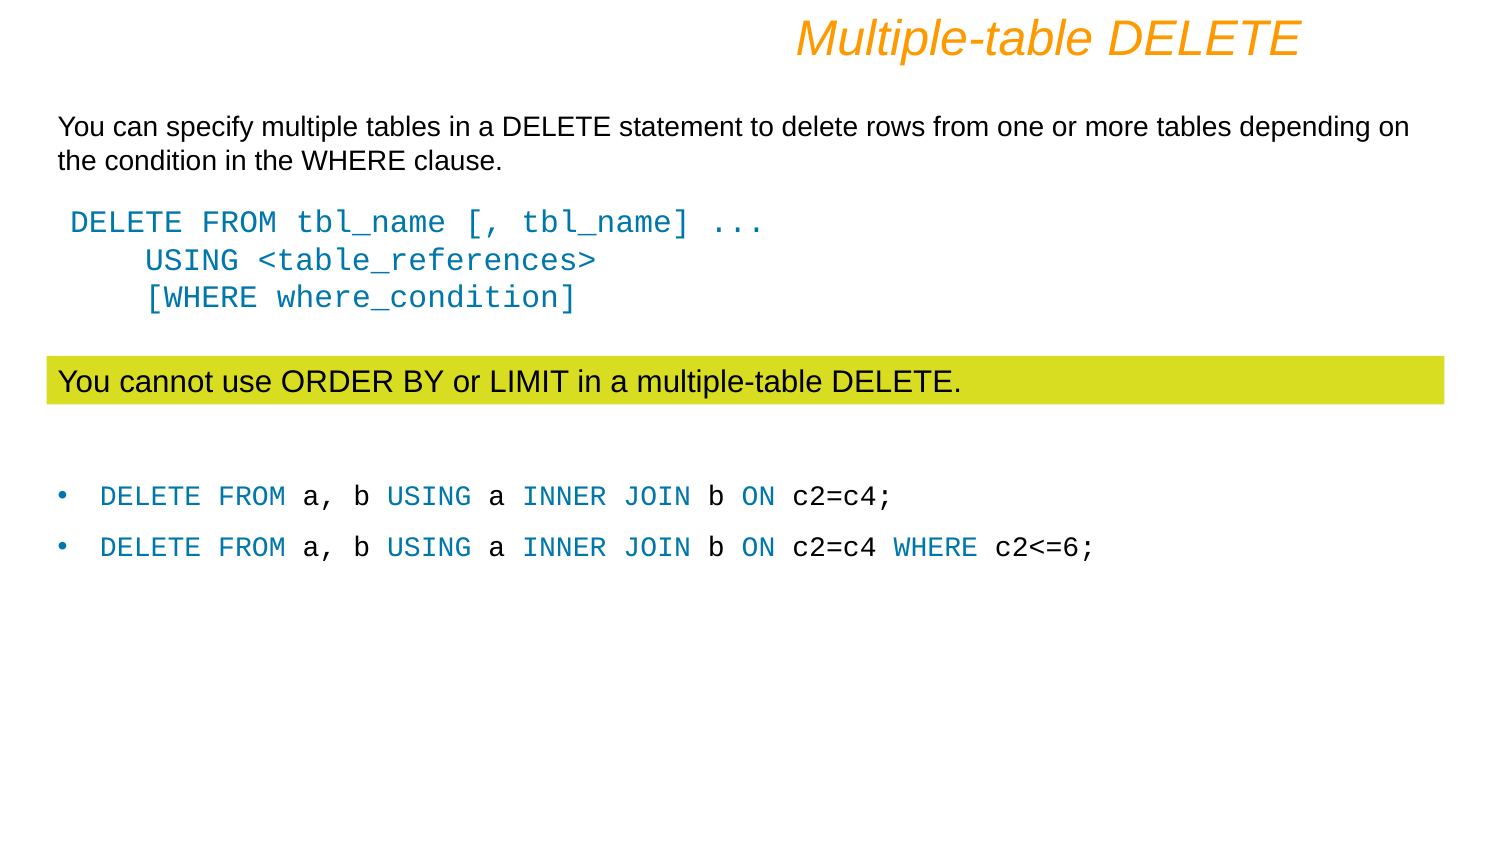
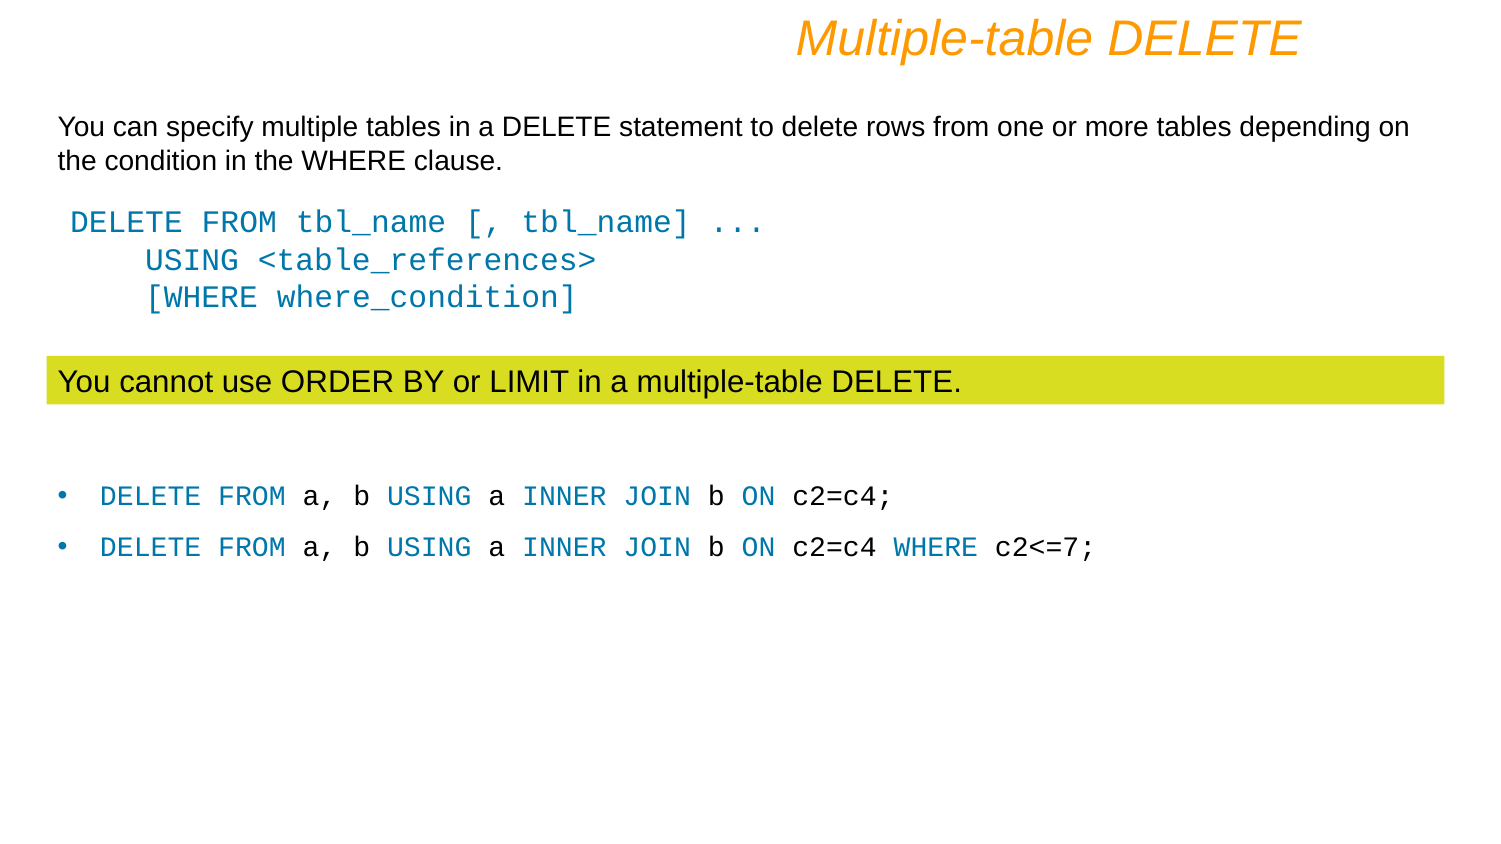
c2<=6: c2<=6 -> c2<=7
